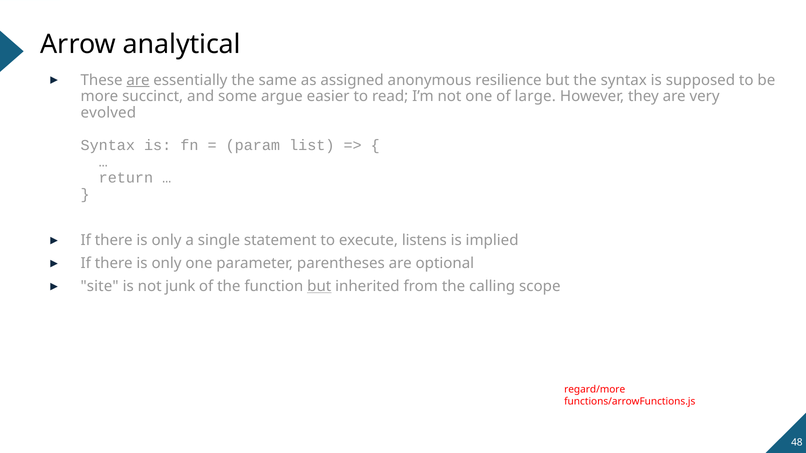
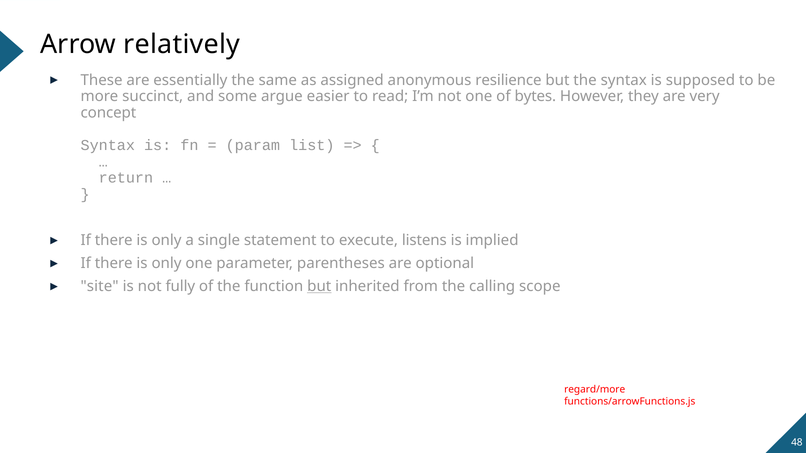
analytical: analytical -> relatively
are at (138, 80) underline: present -> none
large: large -> bytes
evolved: evolved -> concept
junk: junk -> fully
